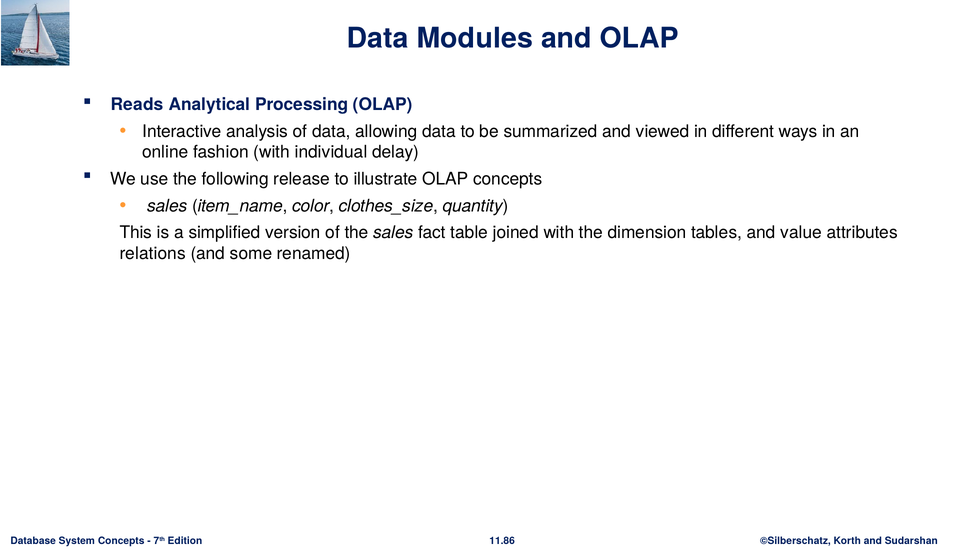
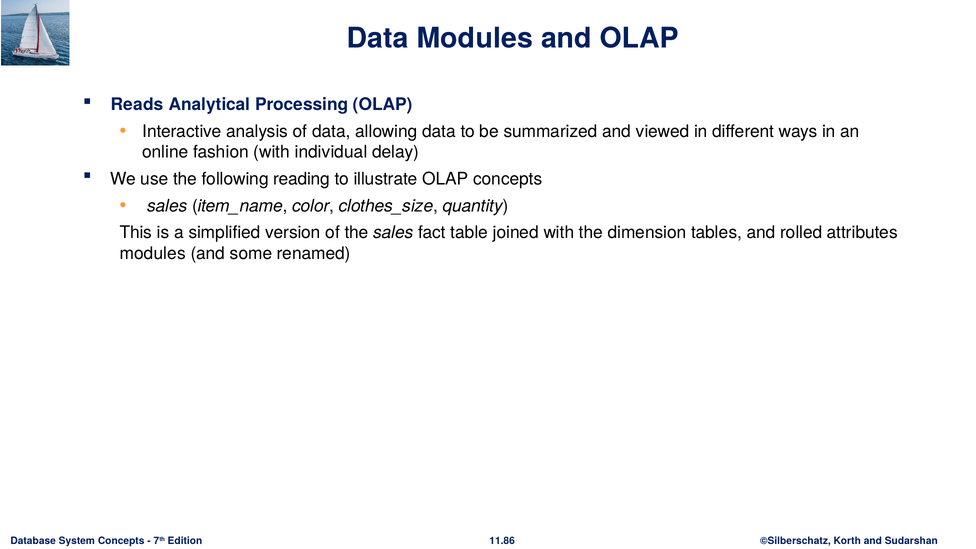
release: release -> reading
value: value -> rolled
relations at (153, 253): relations -> modules
